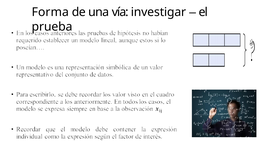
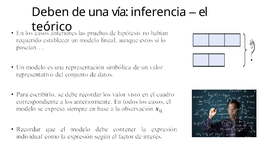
Forma: Forma -> Deben
investigar: investigar -> inferencia
prueba: prueba -> teórico
